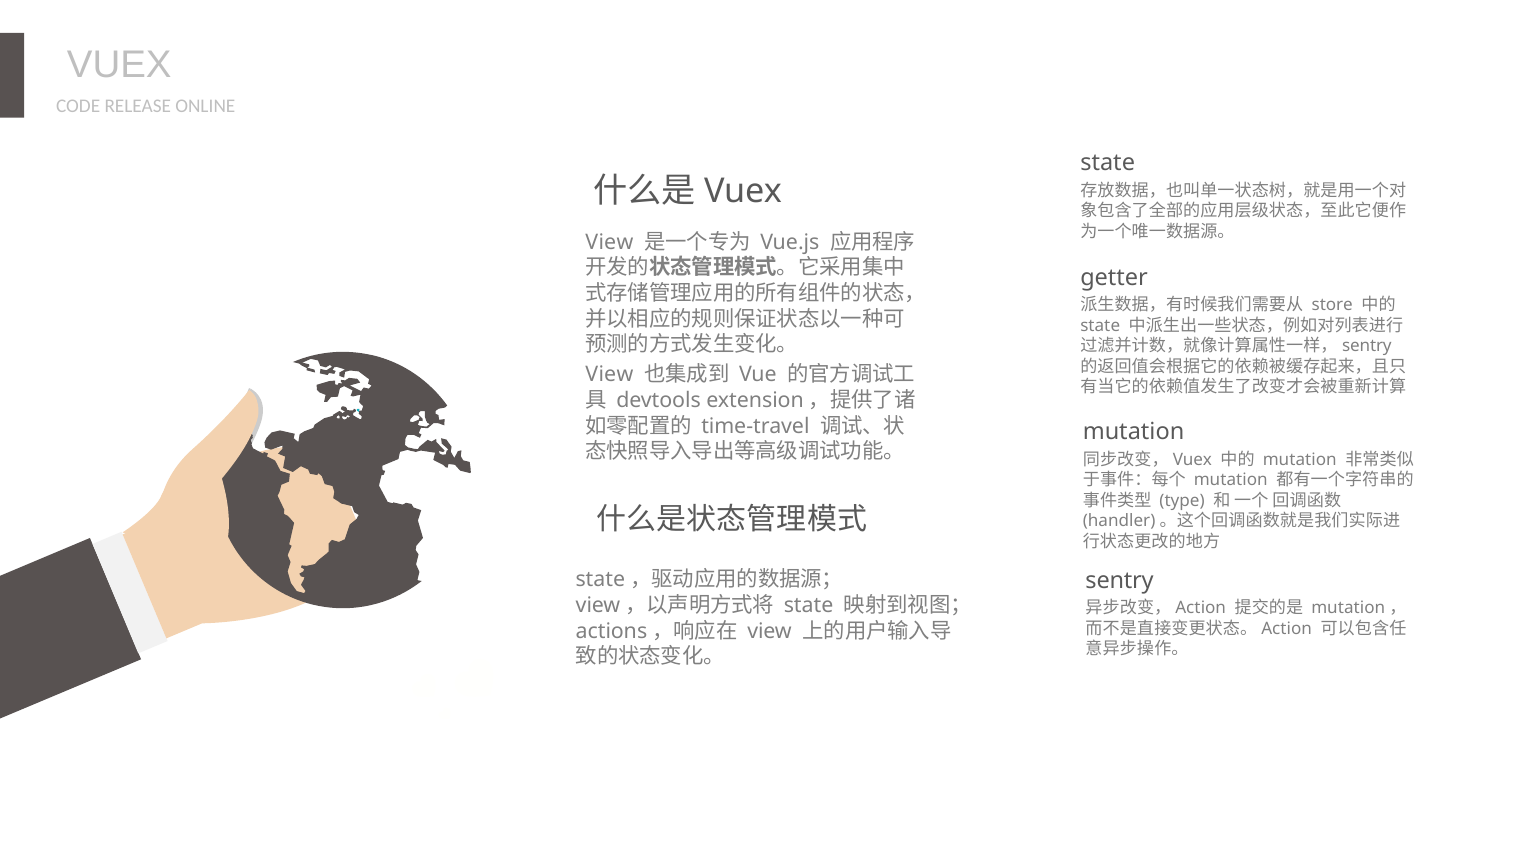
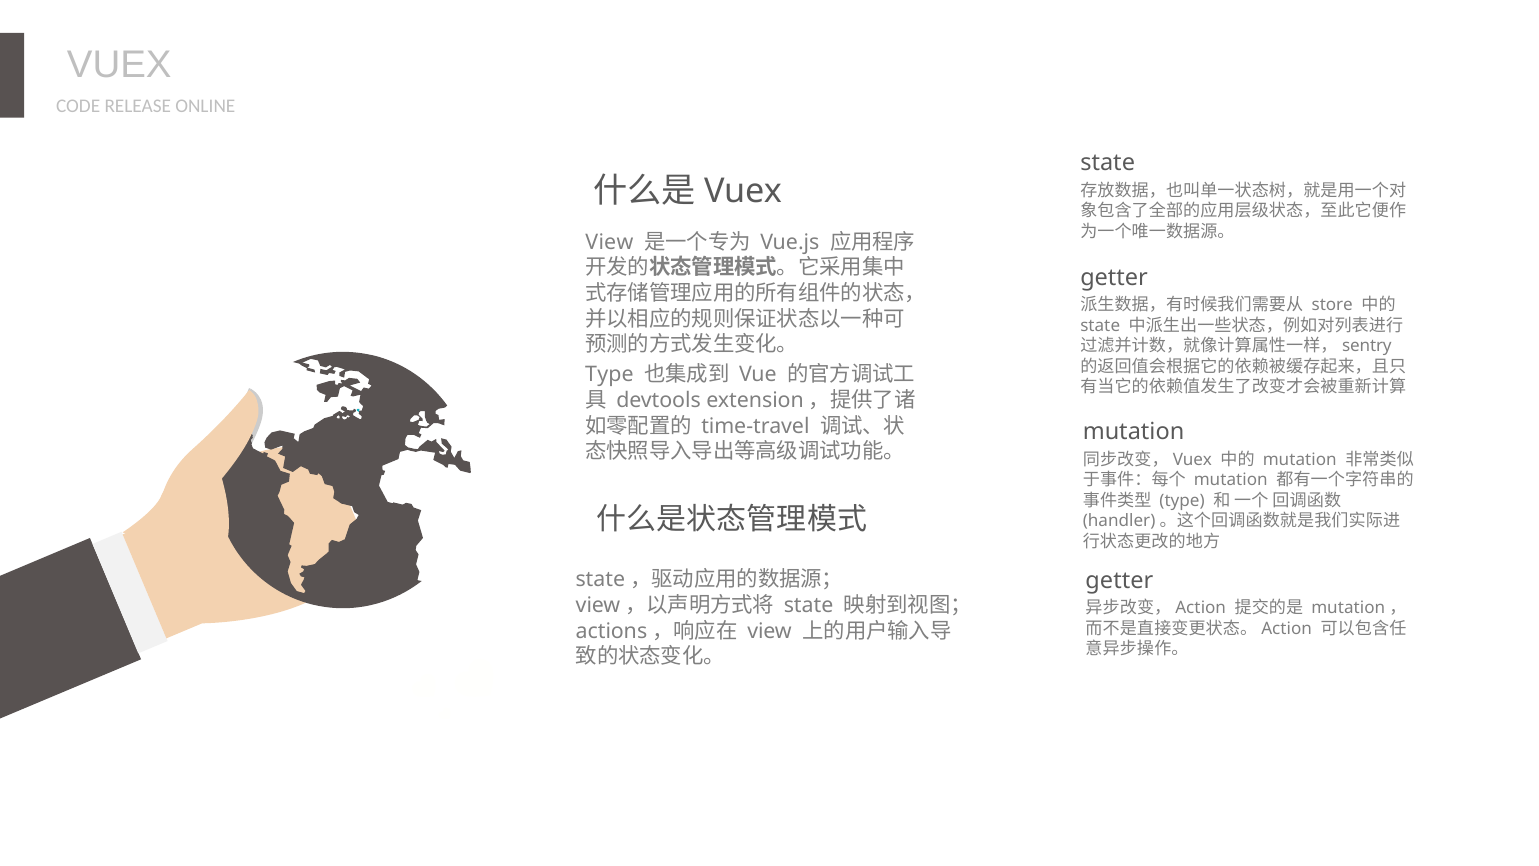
View at (609, 375): View -> Type
sentry at (1120, 581): sentry -> getter
